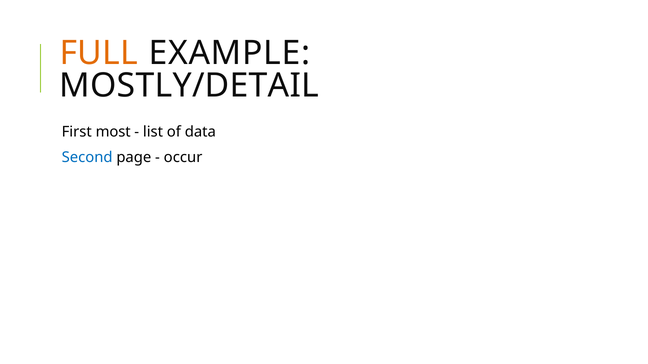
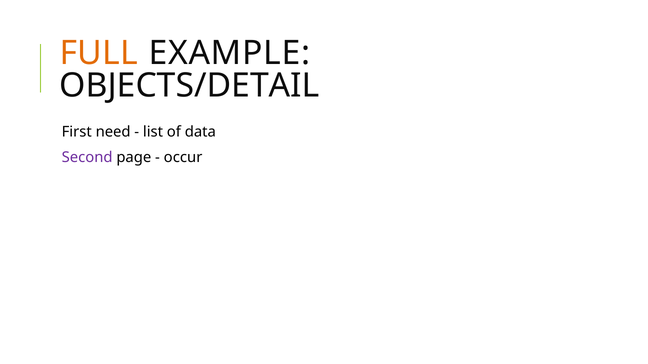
MOSTLY/DETAIL: MOSTLY/DETAIL -> OBJECTS/DETAIL
most: most -> need
Second colour: blue -> purple
